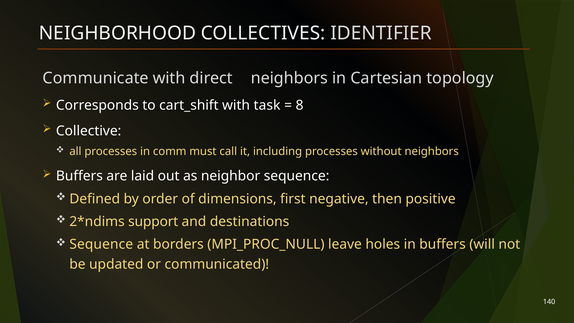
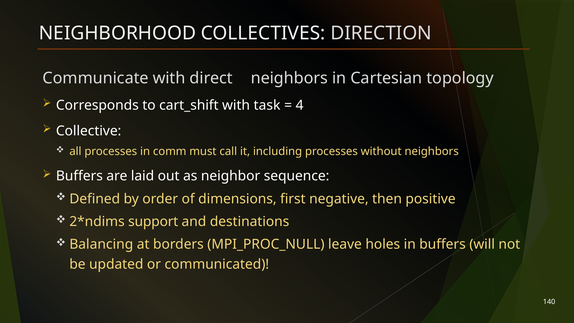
IDENTIFIER: IDENTIFIER -> DIRECTION
8: 8 -> 4
Sequence at (101, 244): Sequence -> Balancing
